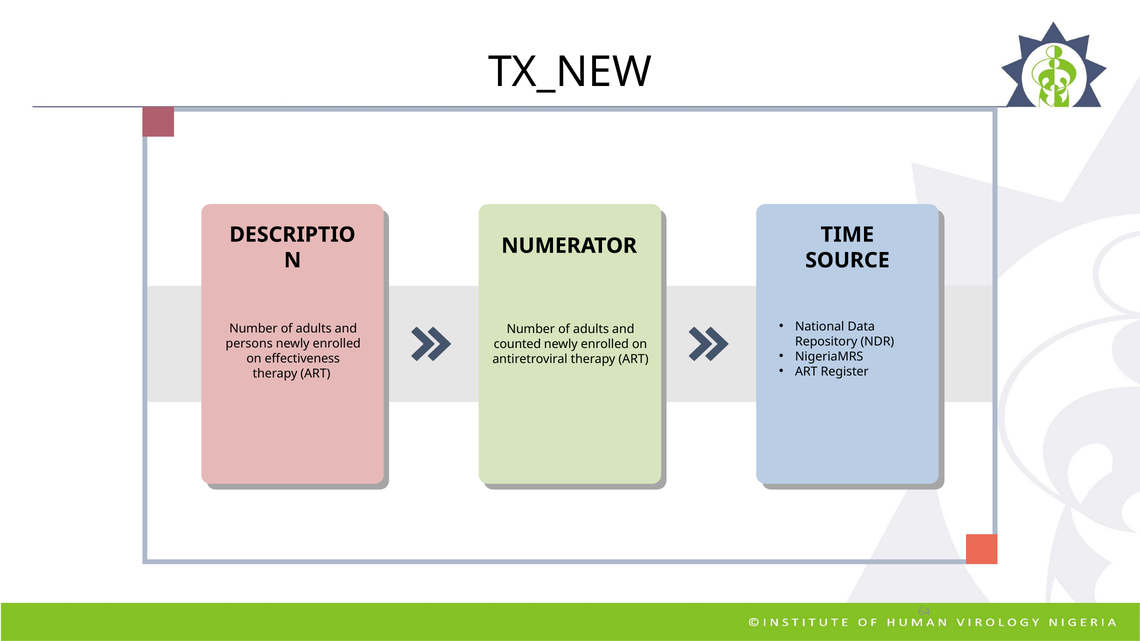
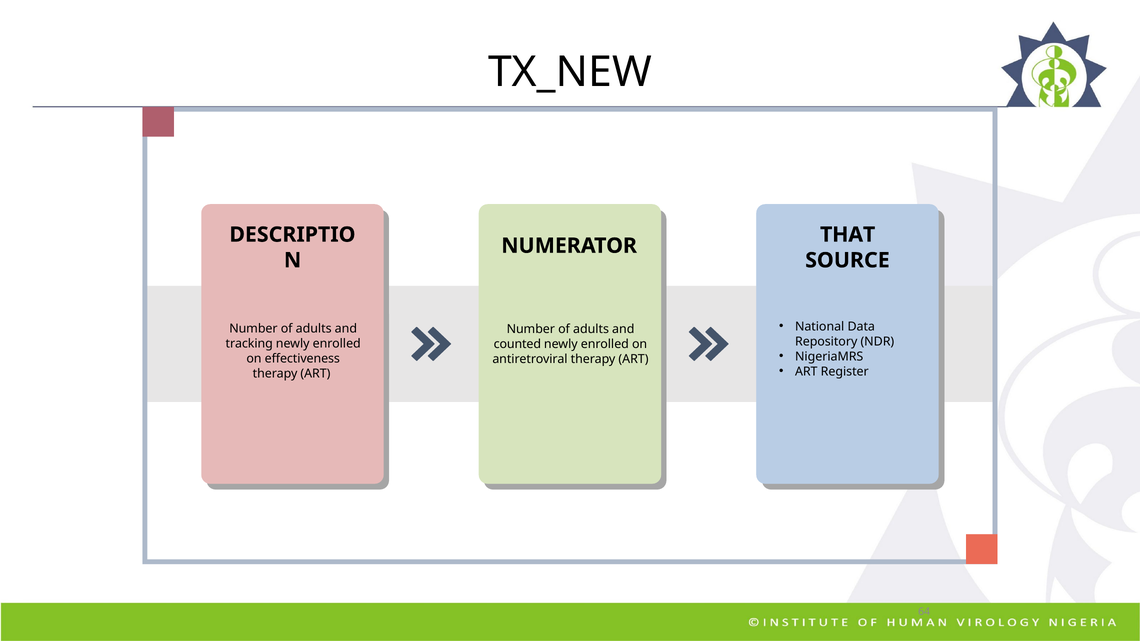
TIME: TIME -> THAT
persons: persons -> tracking
